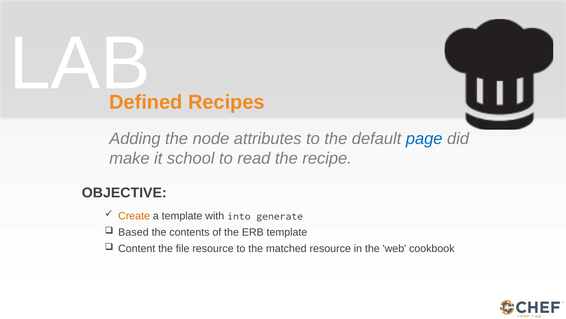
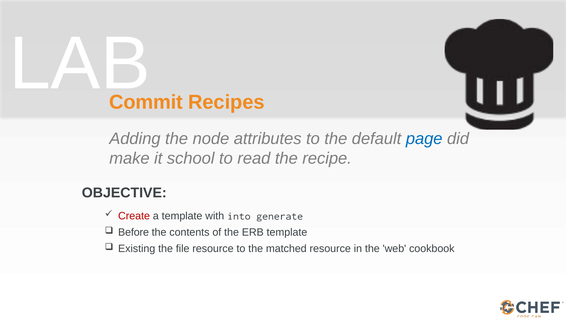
Defined: Defined -> Commit
Create colour: orange -> red
Based: Based -> Before
Content: Content -> Existing
